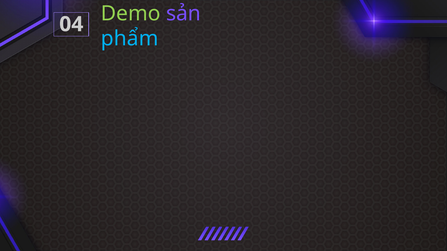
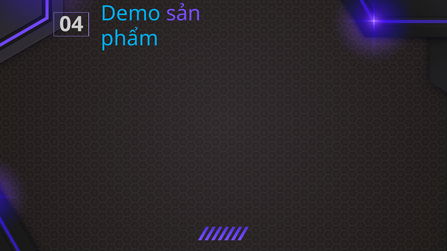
Demo colour: light green -> light blue
